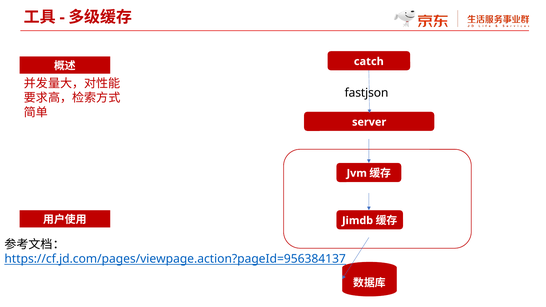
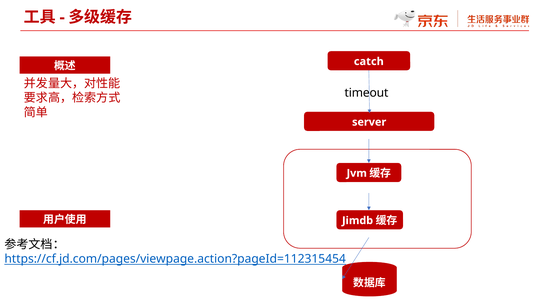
fastjson: fastjson -> timeout
https://cf.jd.com/pages/viewpage.action?pageId=956384137: https://cf.jd.com/pages/viewpage.action?pageId=956384137 -> https://cf.jd.com/pages/viewpage.action?pageId=112315454
